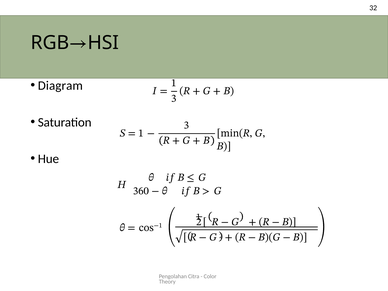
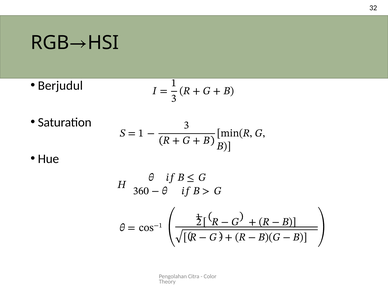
Diagram: Diagram -> Berjudul
